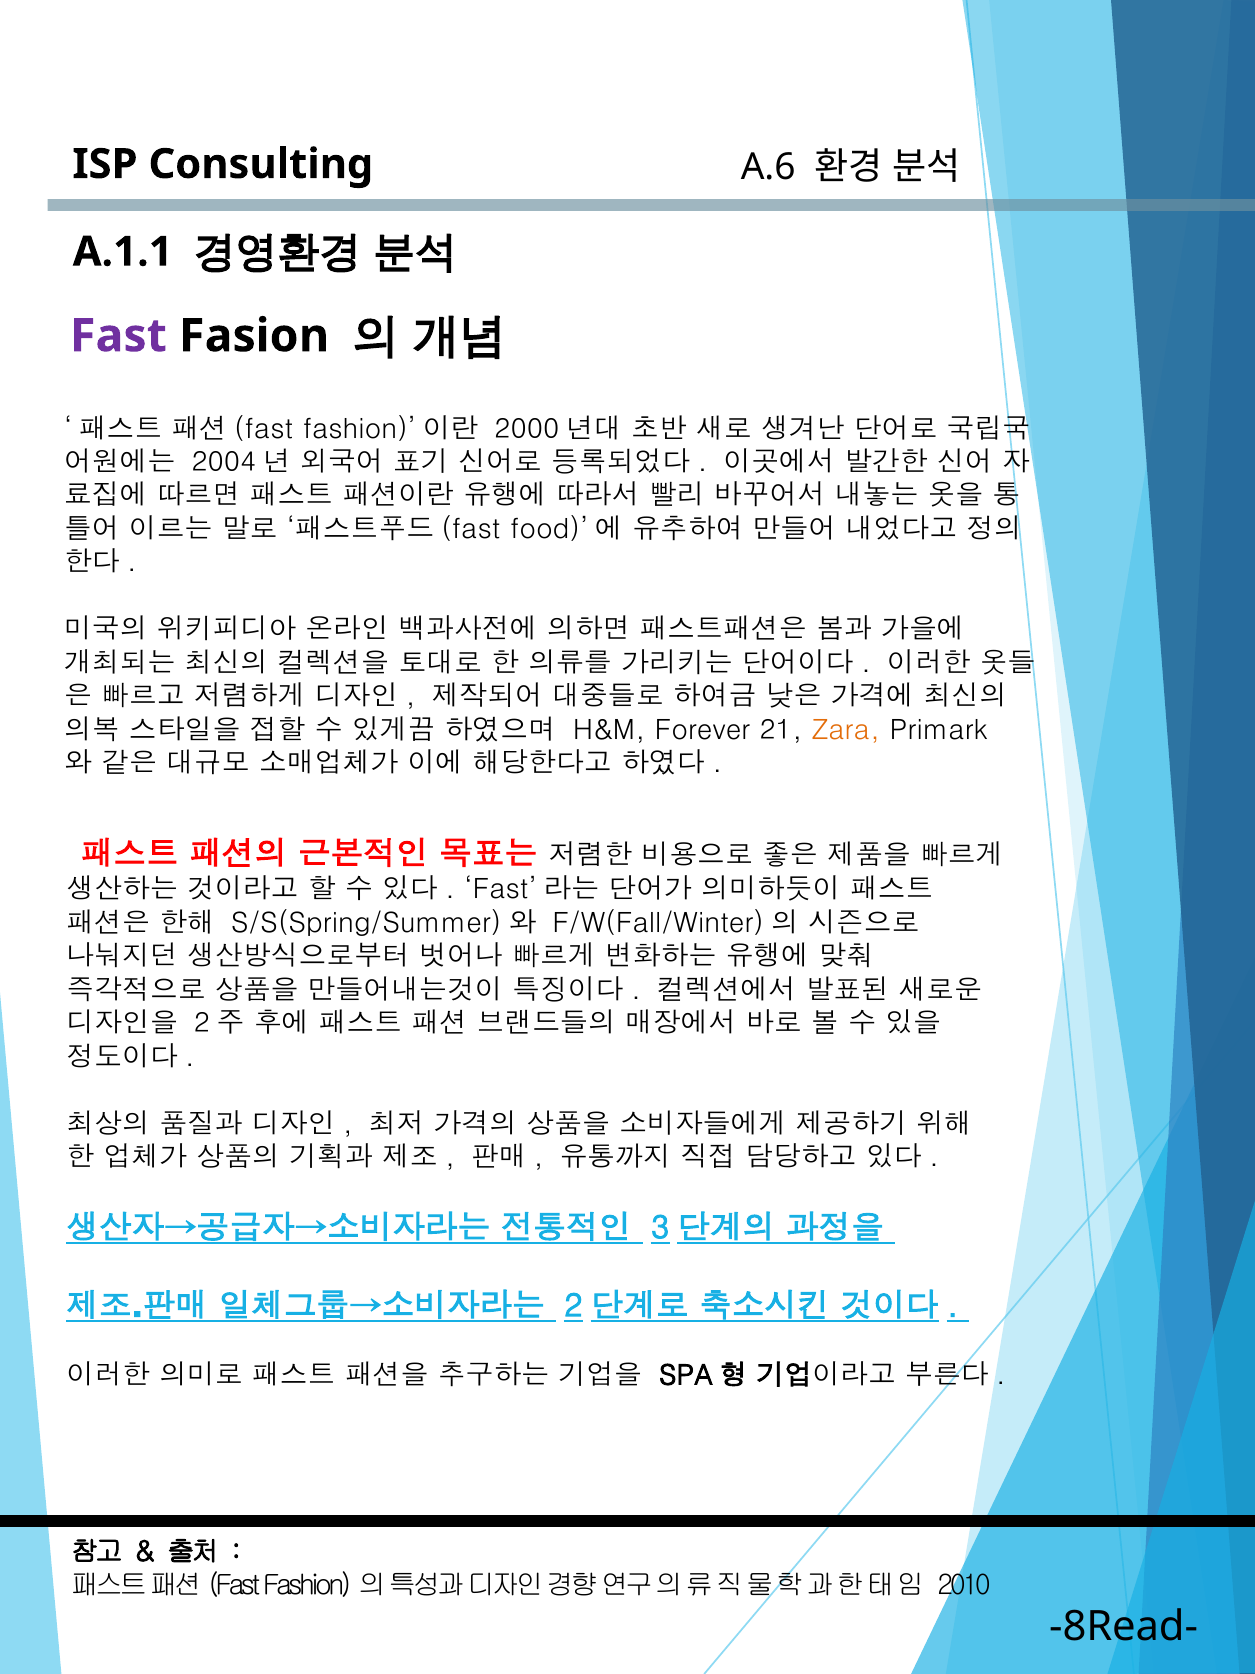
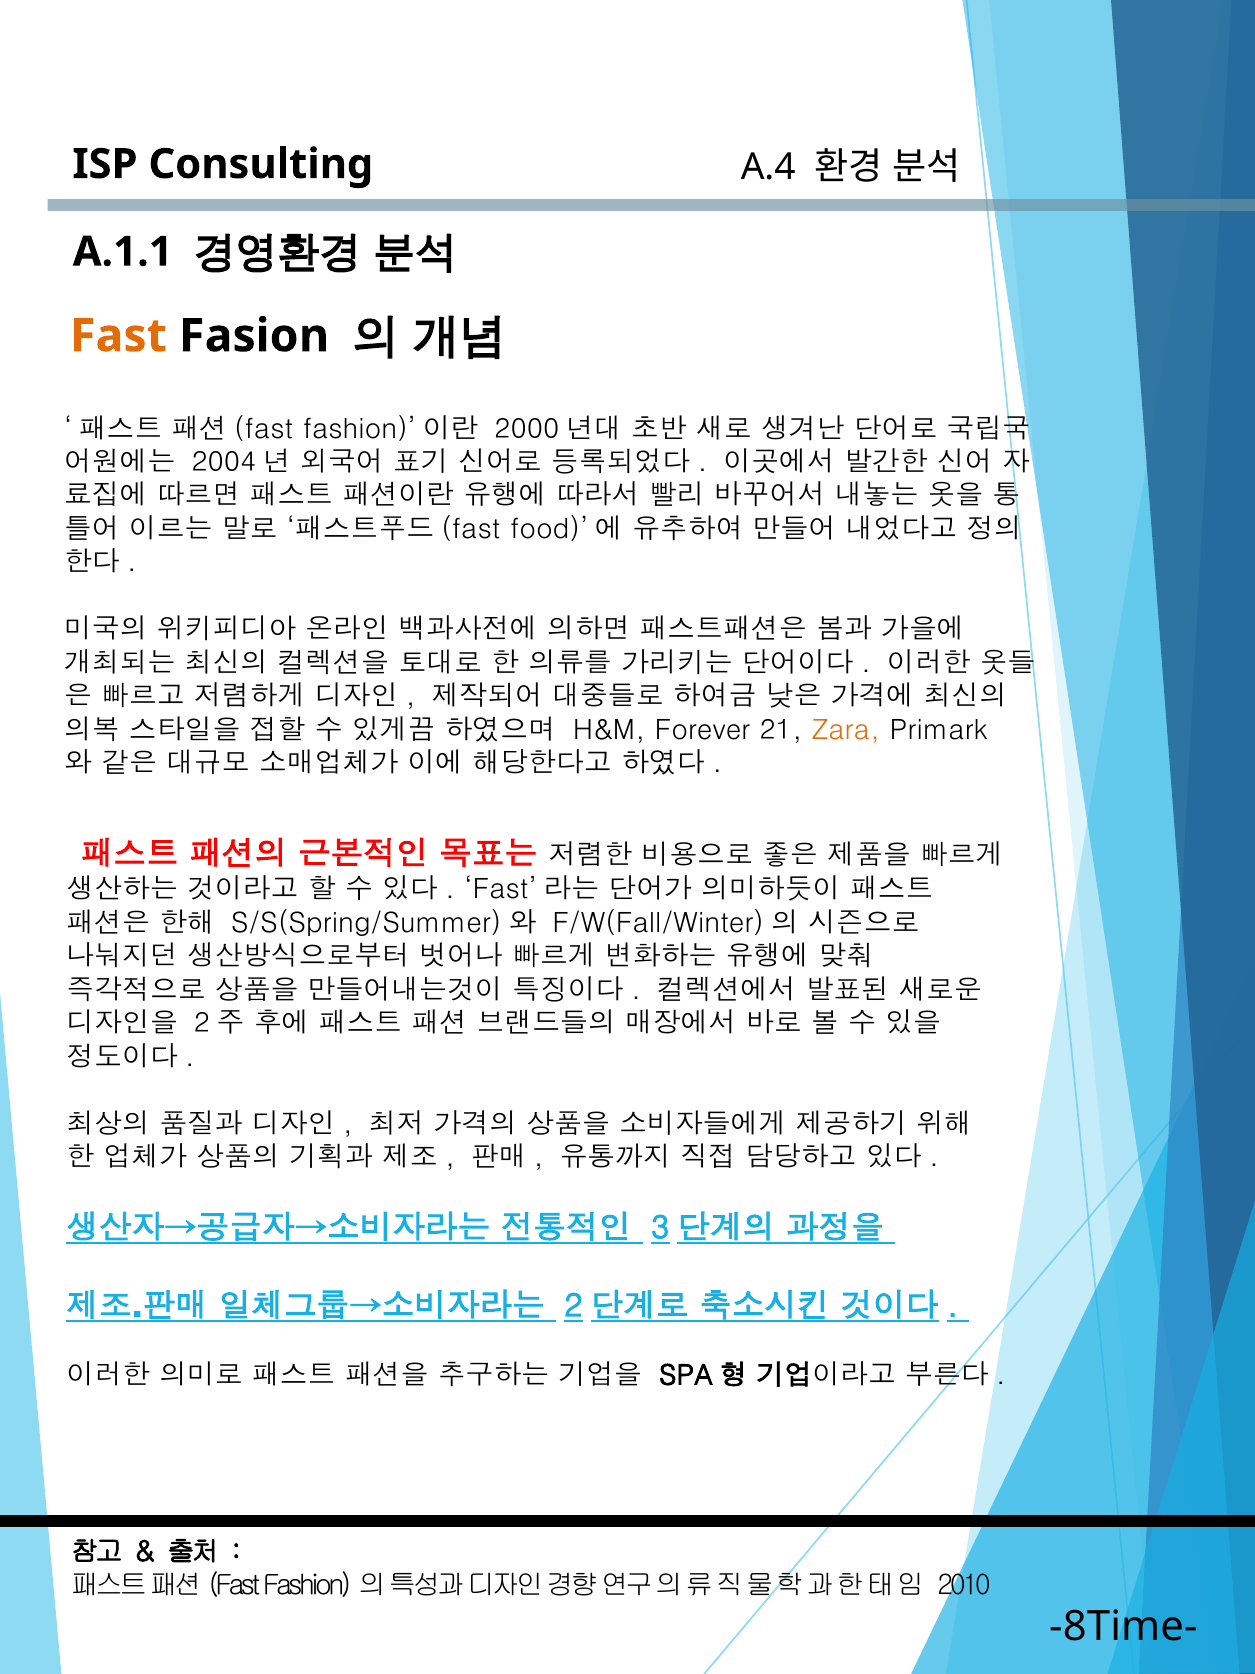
A.6: A.6 -> A.4
Fast at (118, 336) colour: purple -> orange
-8Read-: -8Read- -> -8Time-
